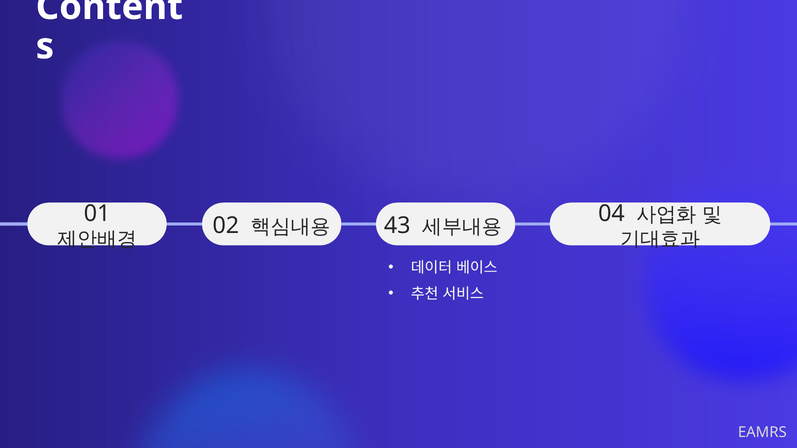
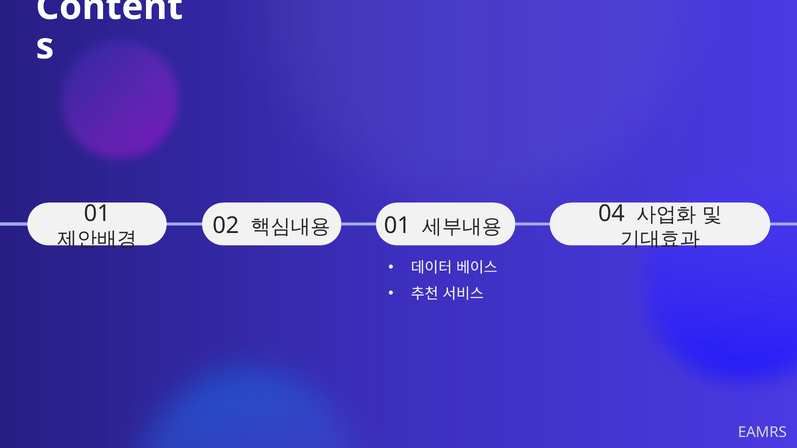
43 at (397, 226): 43 -> 01
